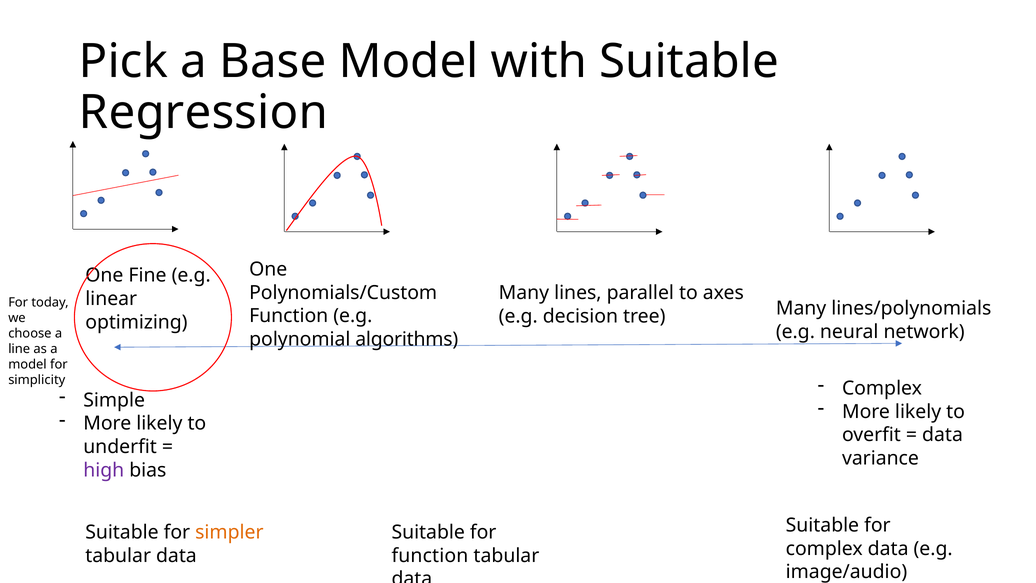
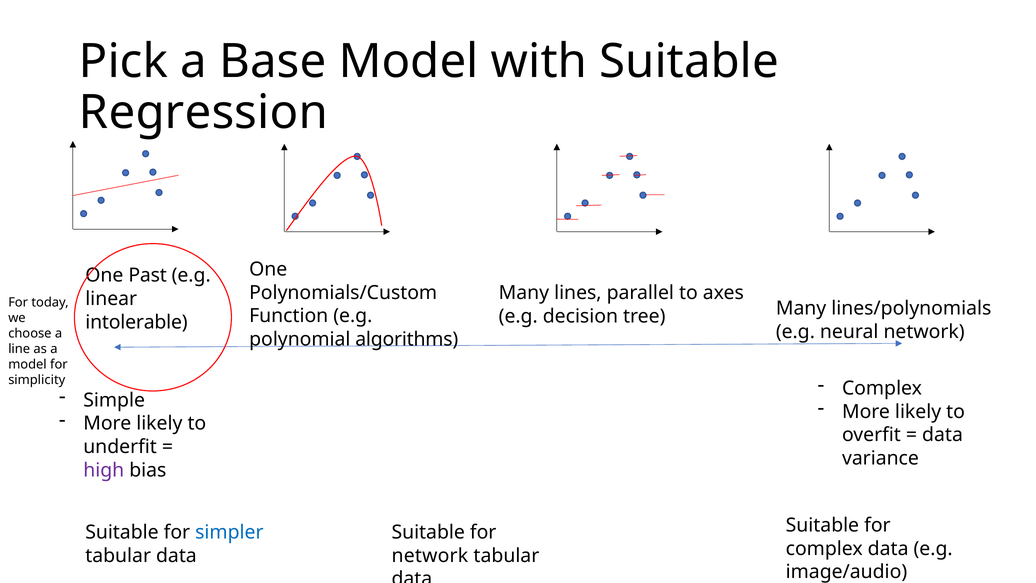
Fine: Fine -> Past
optimizing: optimizing -> intolerable
simpler colour: orange -> blue
function at (430, 555): function -> network
